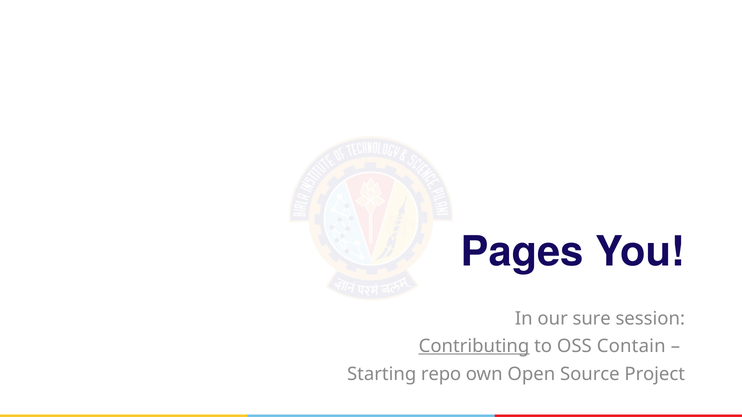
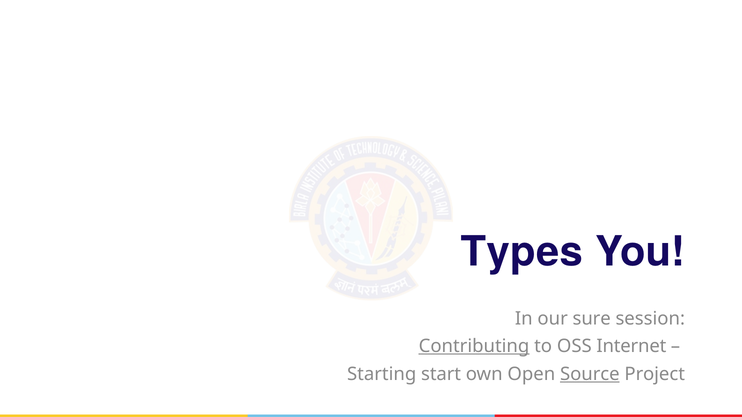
Pages: Pages -> Types
Contain: Contain -> Internet
repo: repo -> start
Source underline: none -> present
